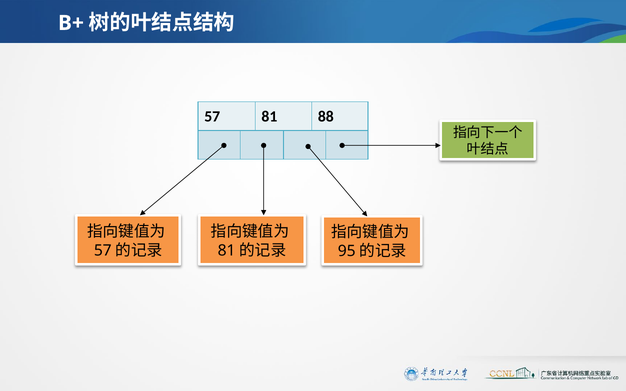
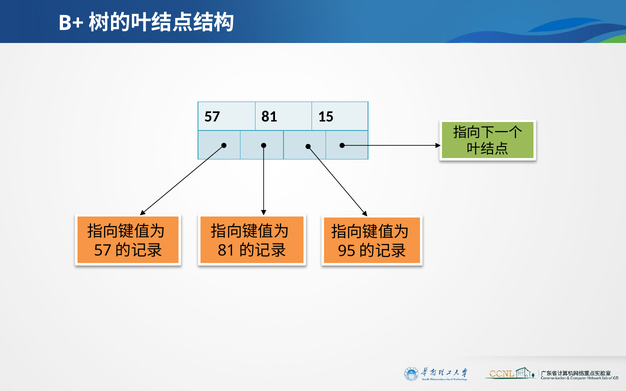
88: 88 -> 15
